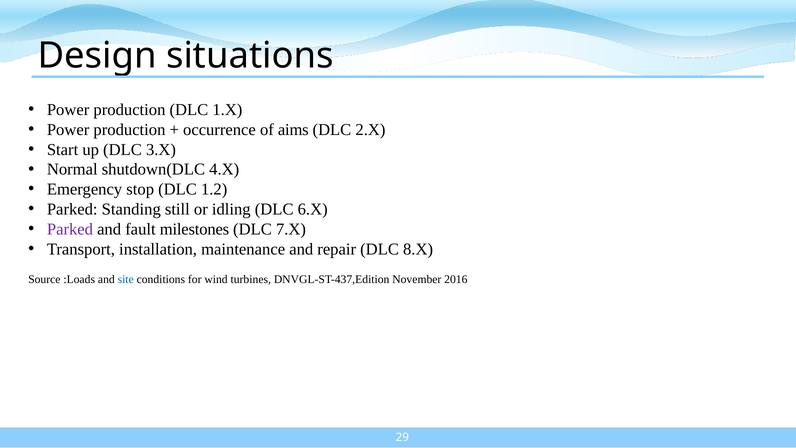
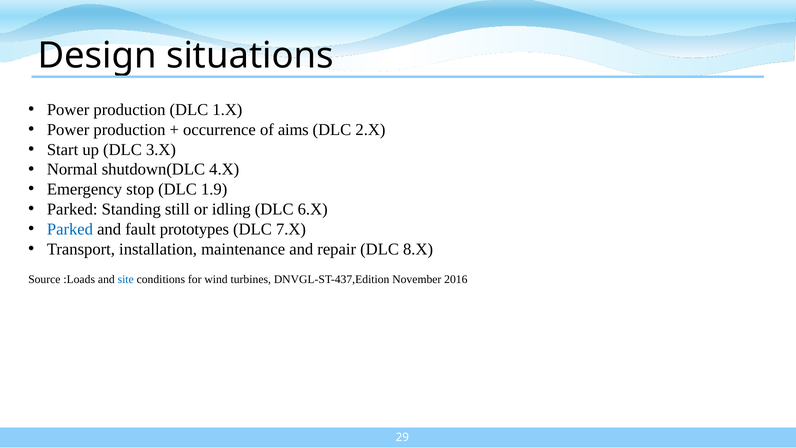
1.2: 1.2 -> 1.9
Parked at (70, 229) colour: purple -> blue
milestones: milestones -> prototypes
